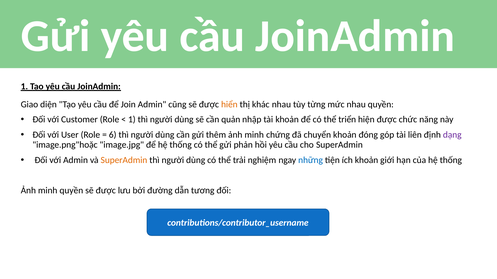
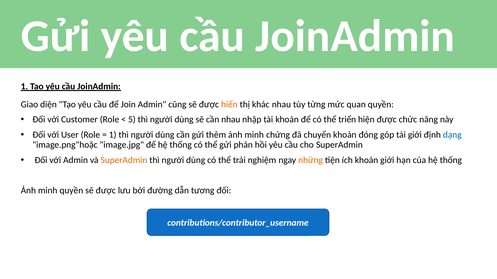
mức nhau: nhau -> quan
1 at (132, 120): 1 -> 5
cần quản: quản -> nhau
6 at (113, 135): 6 -> 1
tài liên: liên -> giới
dạng colour: purple -> blue
những colour: blue -> orange
